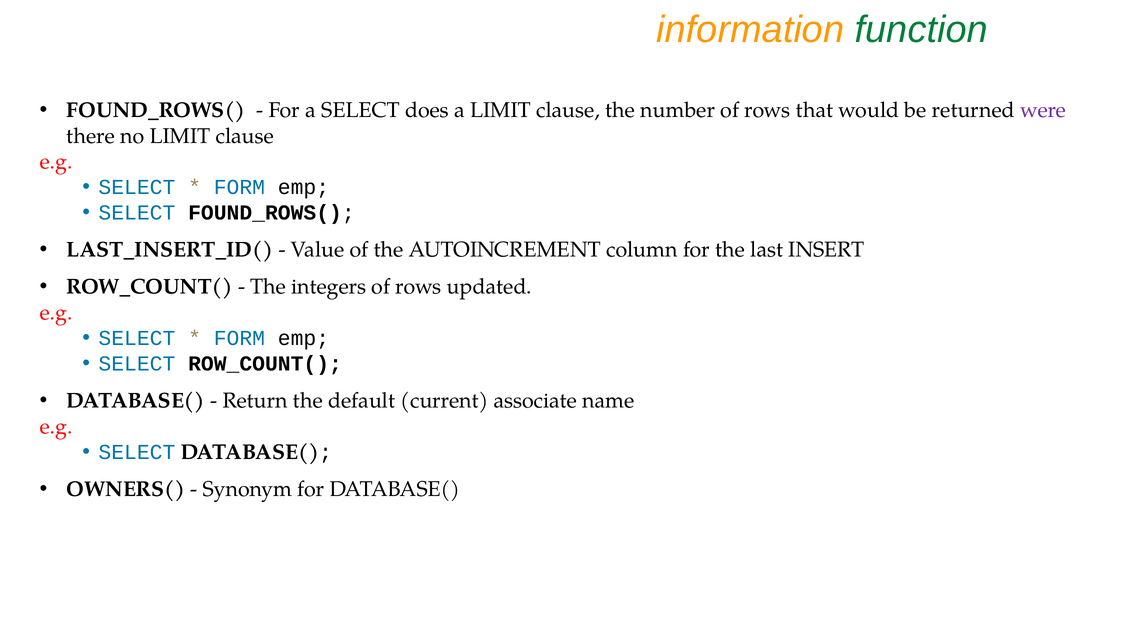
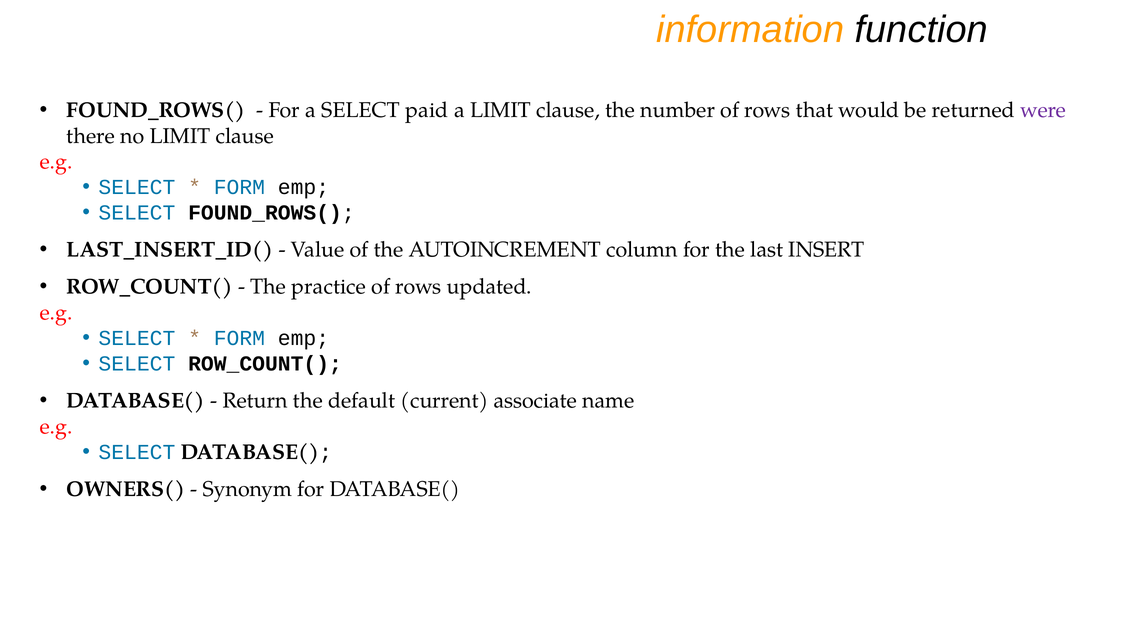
function colour: green -> black
does: does -> paid
integers: integers -> practice
